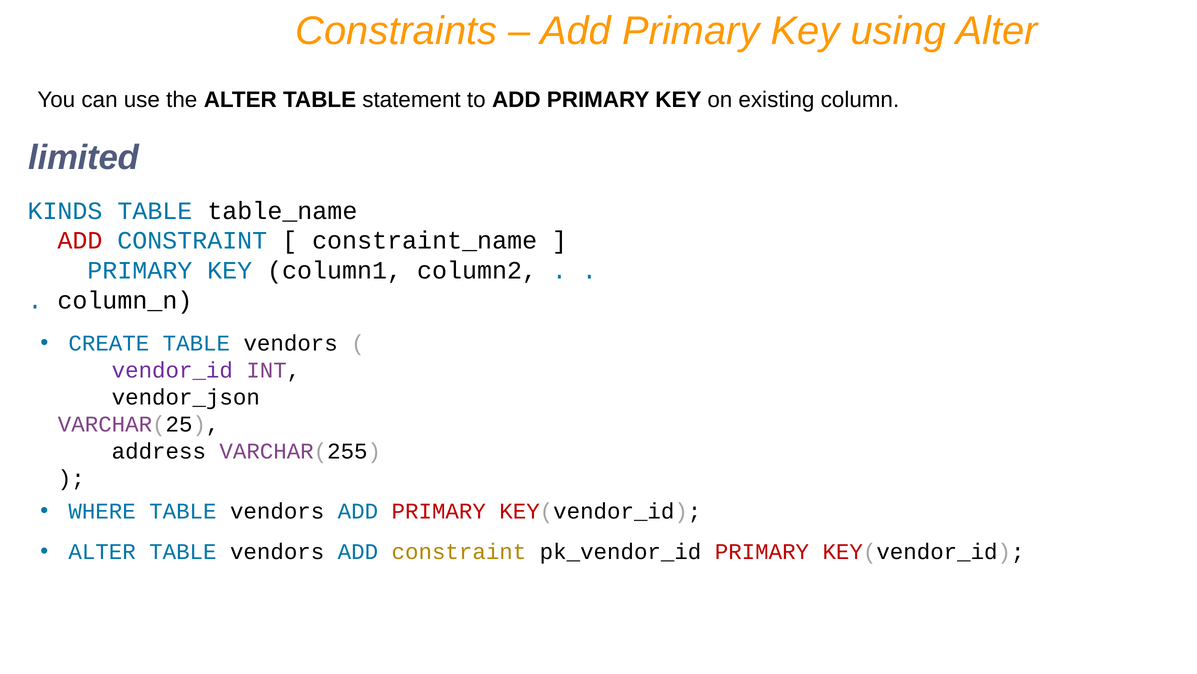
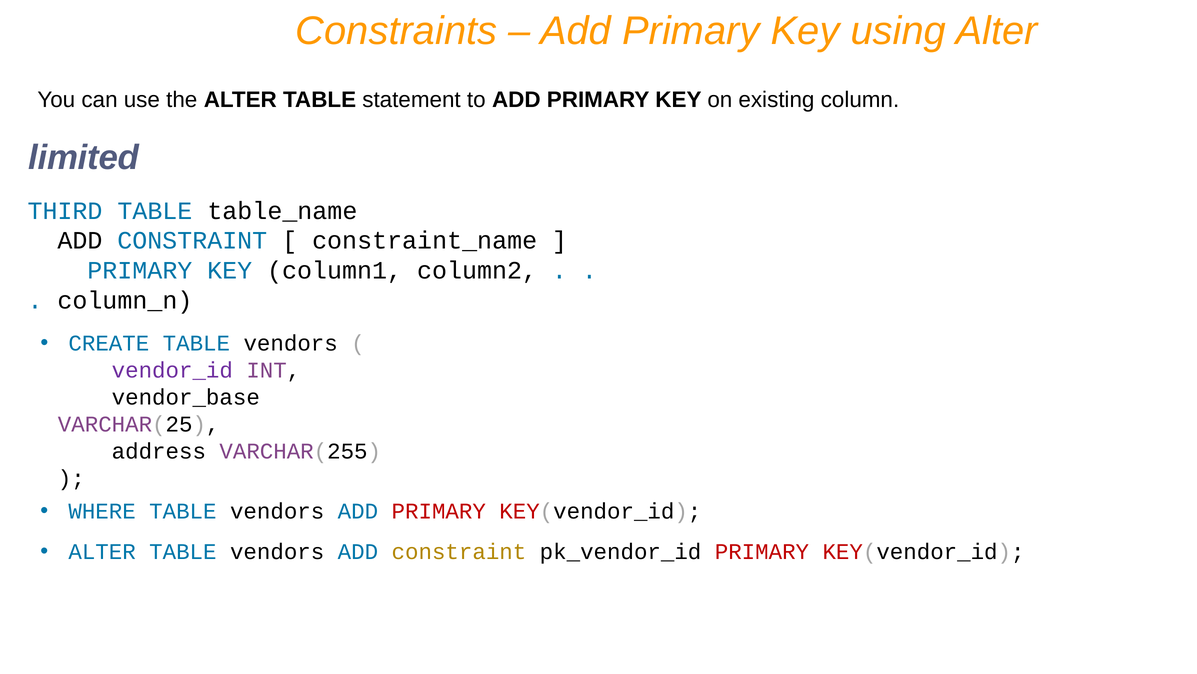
KINDS: KINDS -> THIRD
ADD at (80, 240) colour: red -> black
vendor_json: vendor_json -> vendor_base
